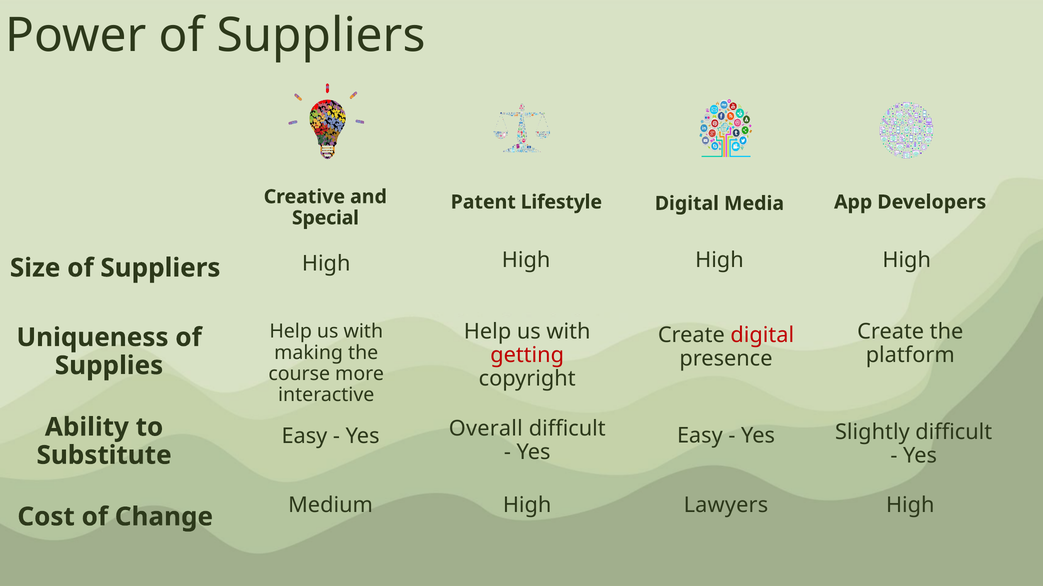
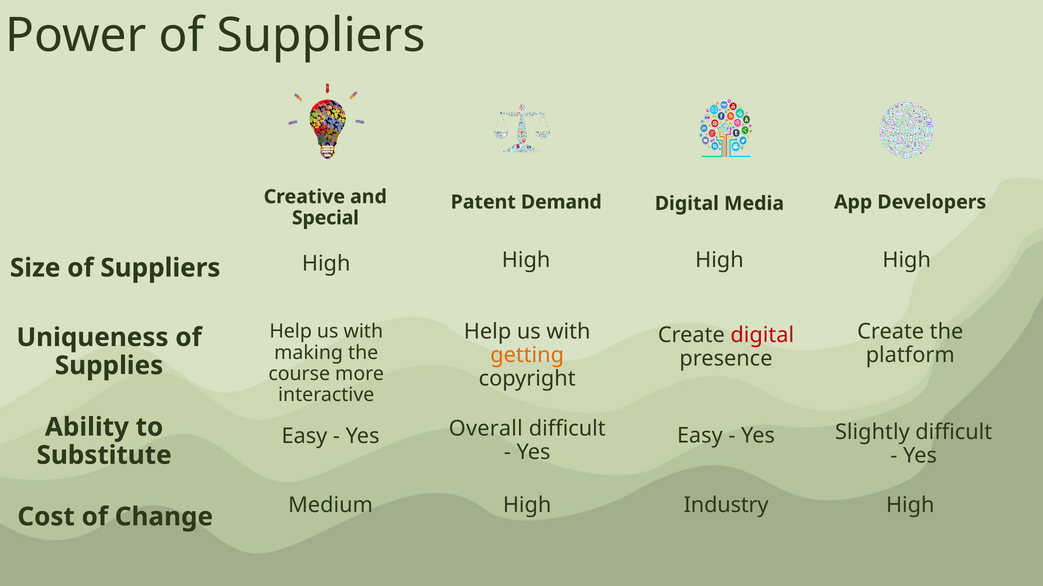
Lifestyle: Lifestyle -> Demand
getting colour: red -> orange
Lawyers: Lawyers -> Industry
